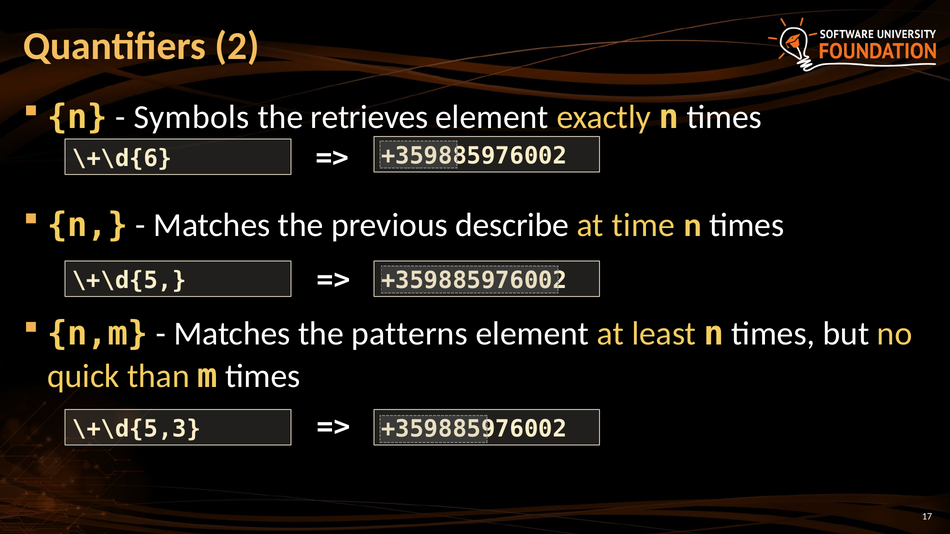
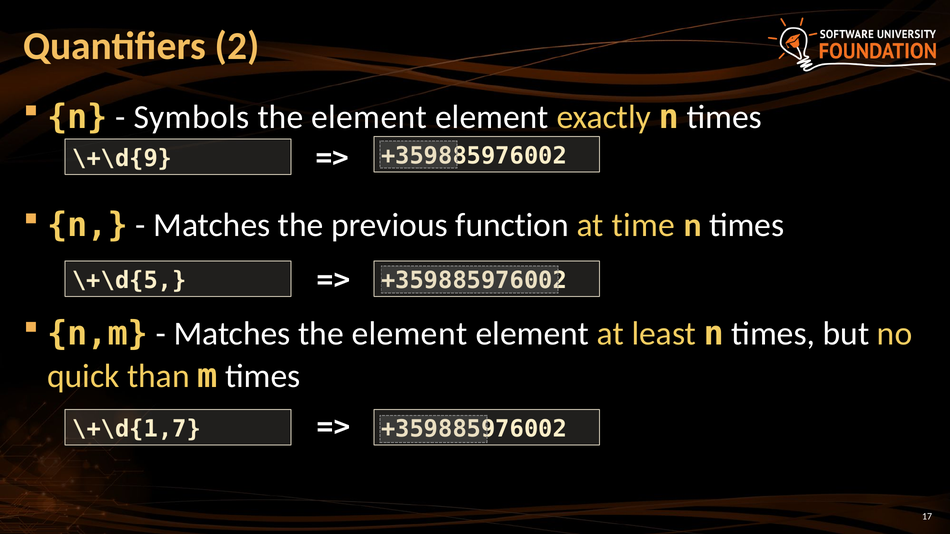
retrieves at (369, 117): retrieves -> element
\+\d{6: \+\d{6 -> \+\d{9
describe: describe -> function
Matches the patterns: patterns -> element
\+\d{5,3: \+\d{5,3 -> \+\d{1,7
